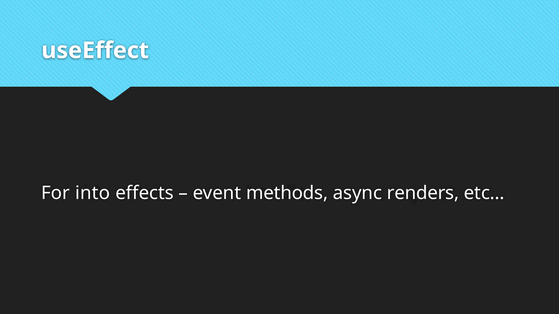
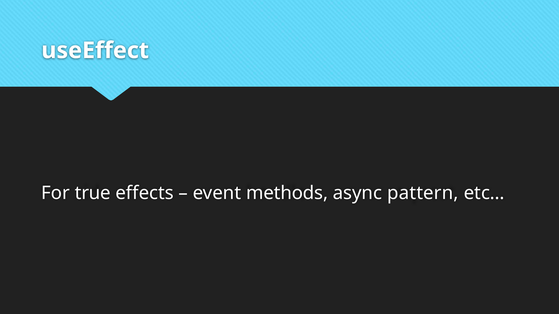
into: into -> true
renders: renders -> pattern
